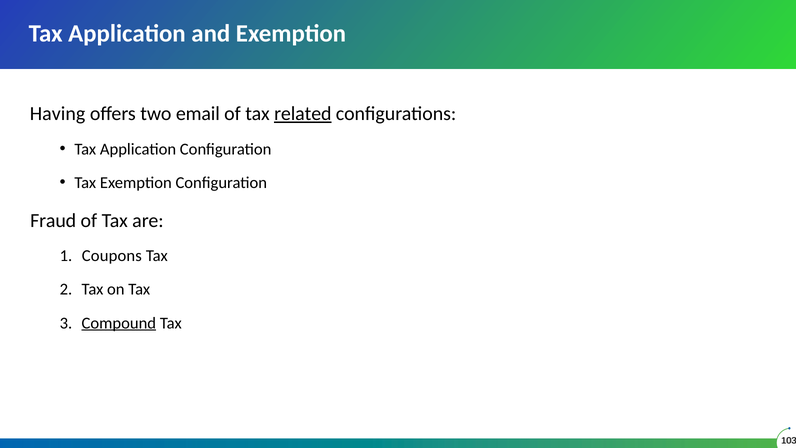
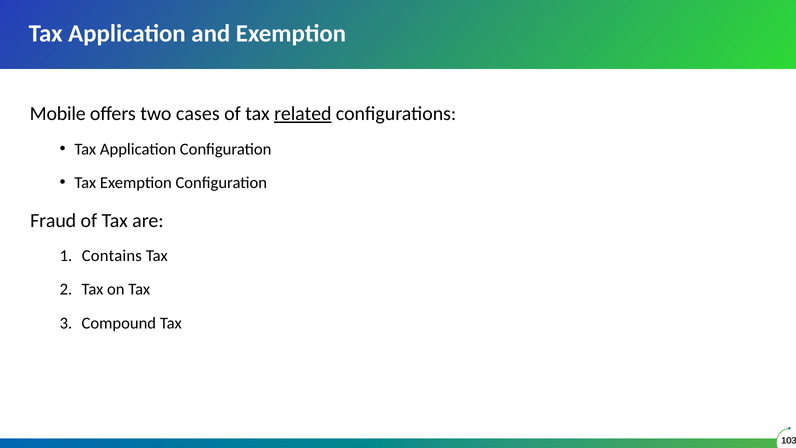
Having: Having -> Mobile
email: email -> cases
Coupons: Coupons -> Contains
Compound underline: present -> none
